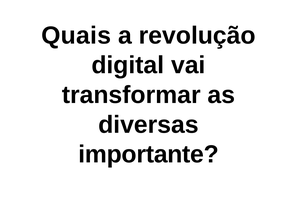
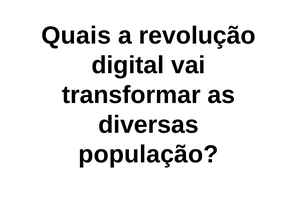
importante: importante -> população
